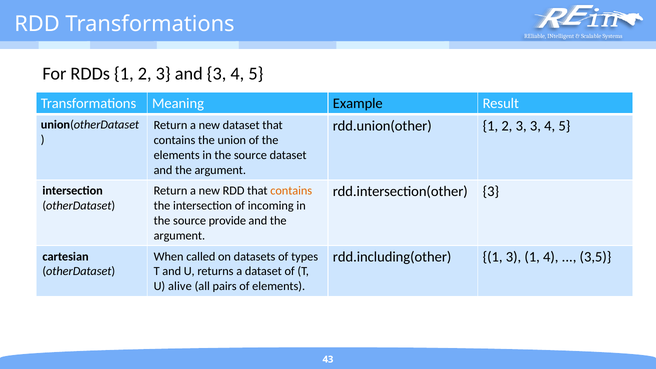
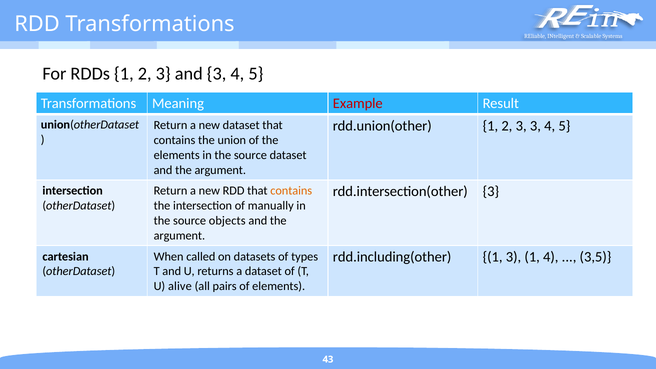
Example colour: black -> red
incoming: incoming -> manually
provide: provide -> objects
